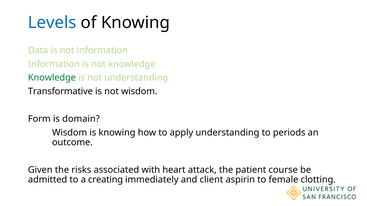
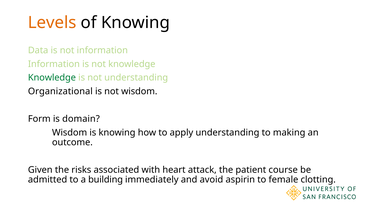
Levels colour: blue -> orange
Transformative: Transformative -> Organizational
periods: periods -> making
creating: creating -> building
client: client -> avoid
